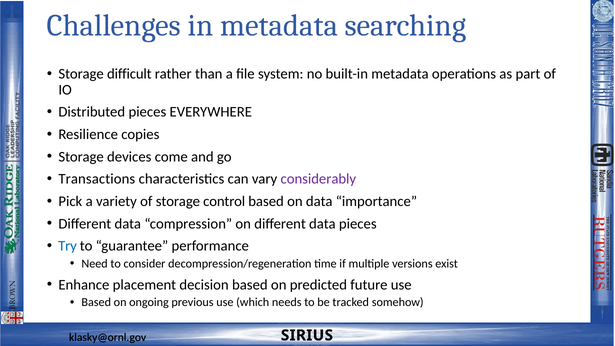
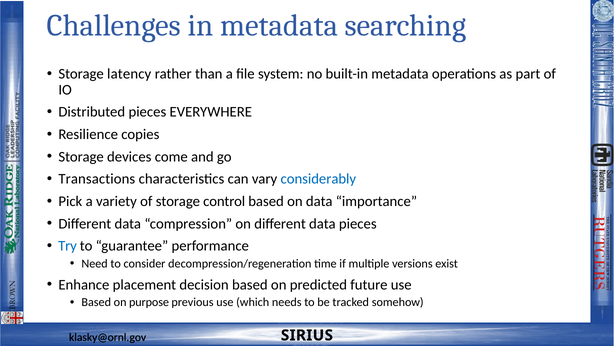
difficult: difficult -> latency
considerably colour: purple -> blue
ongoing: ongoing -> purpose
